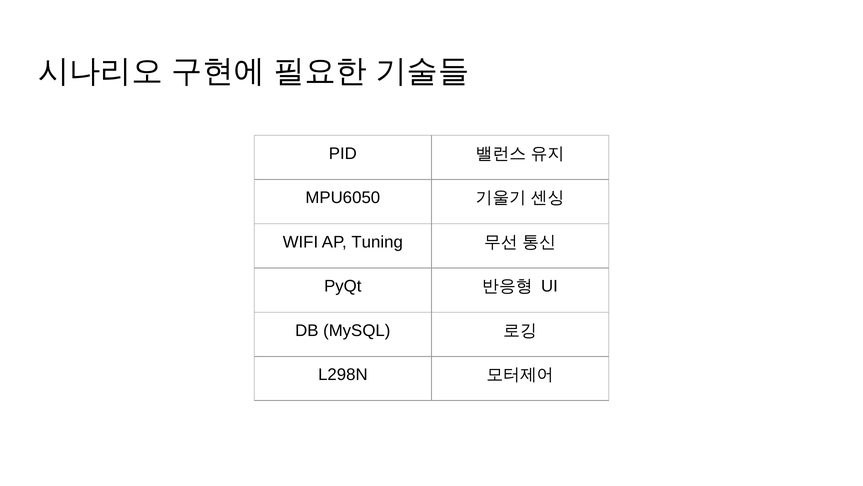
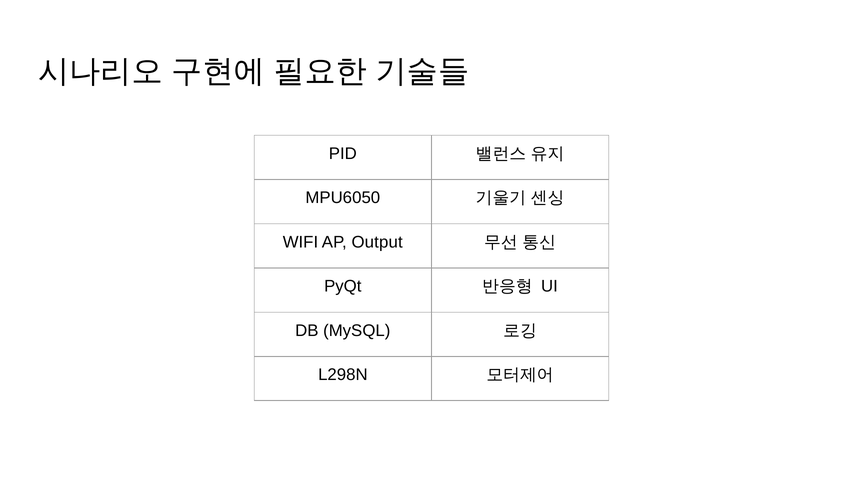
Tuning: Tuning -> Output
